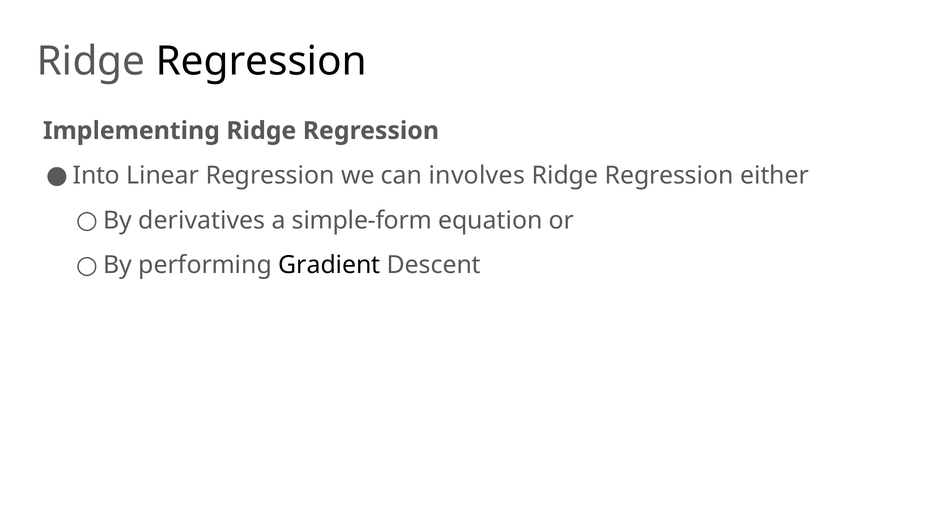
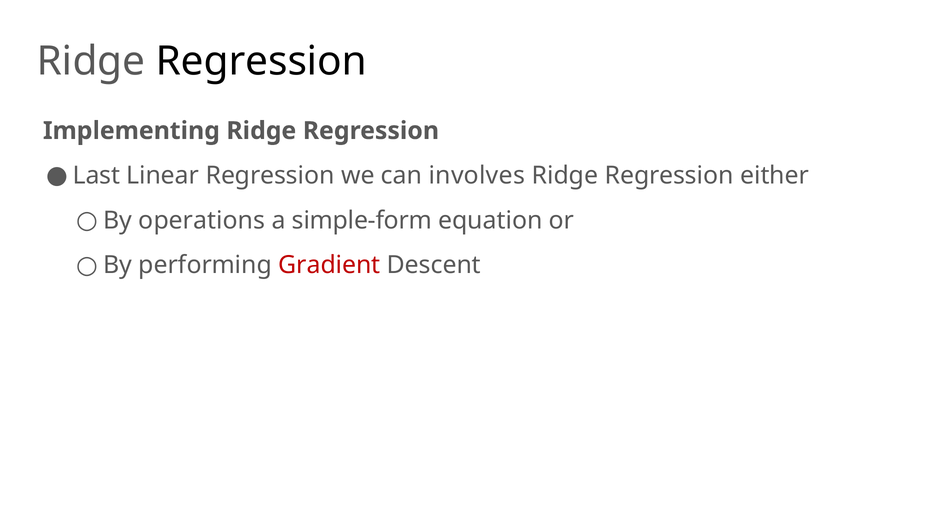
Into: Into -> Last
derivatives: derivatives -> operations
Gradient colour: black -> red
